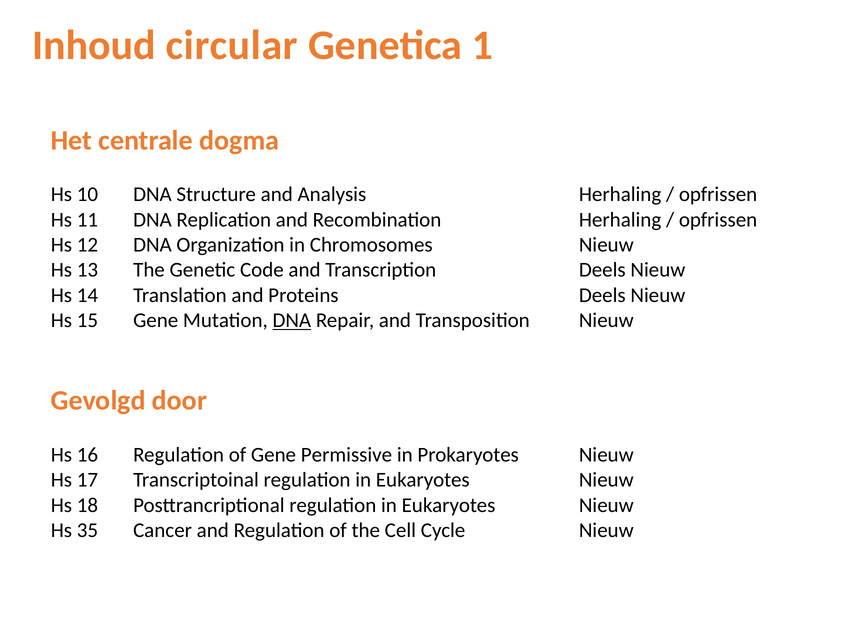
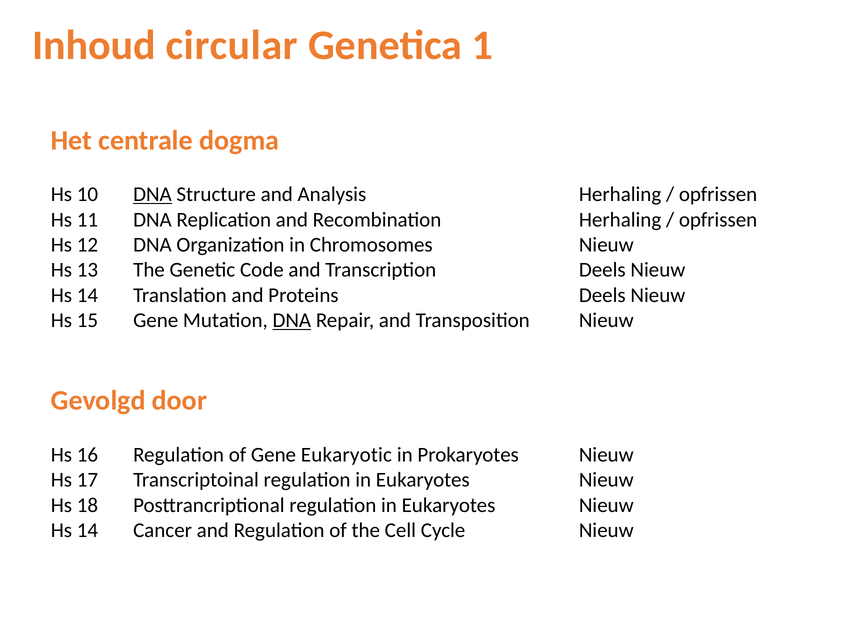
DNA at (152, 195) underline: none -> present
Permissive: Permissive -> Eukaryotic
35 at (87, 531): 35 -> 14
